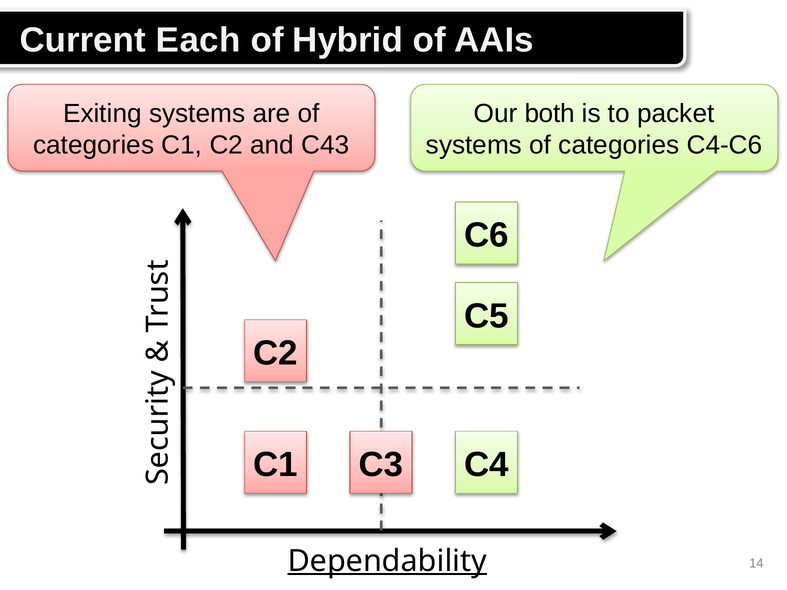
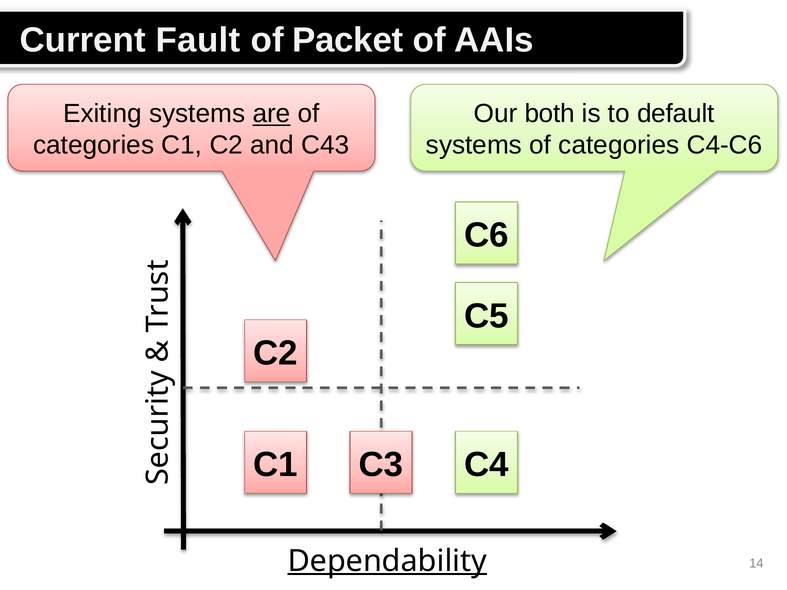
Each: Each -> Fault
Hybrid: Hybrid -> Packet
are underline: none -> present
packet: packet -> default
